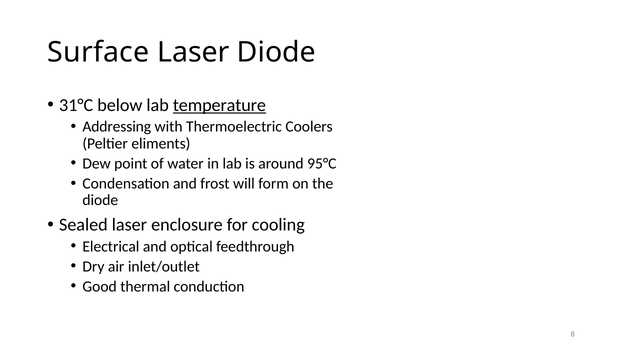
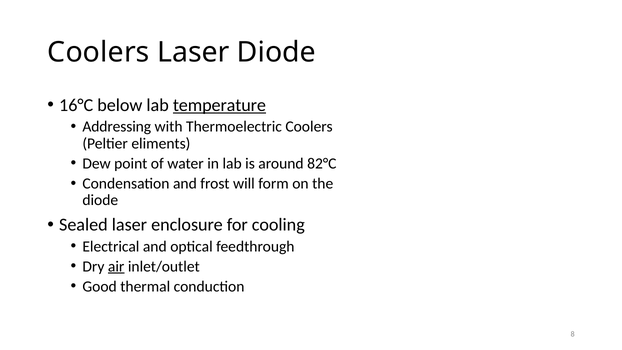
Surface at (98, 52): Surface -> Coolers
31°C: 31°C -> 16°C
95°C: 95°C -> 82°C
air underline: none -> present
